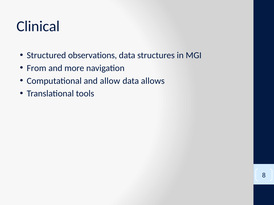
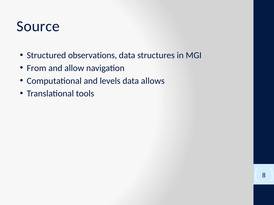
Clinical: Clinical -> Source
more: more -> allow
allow: allow -> levels
